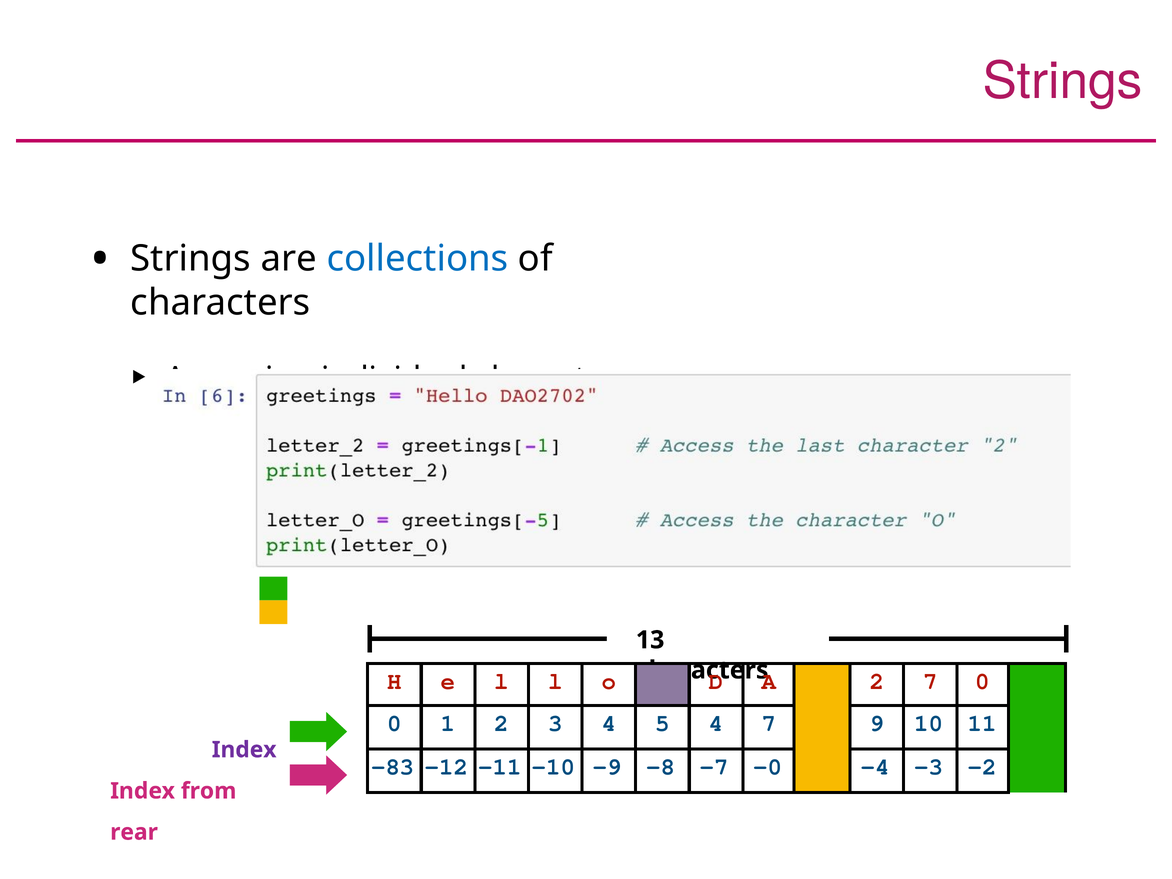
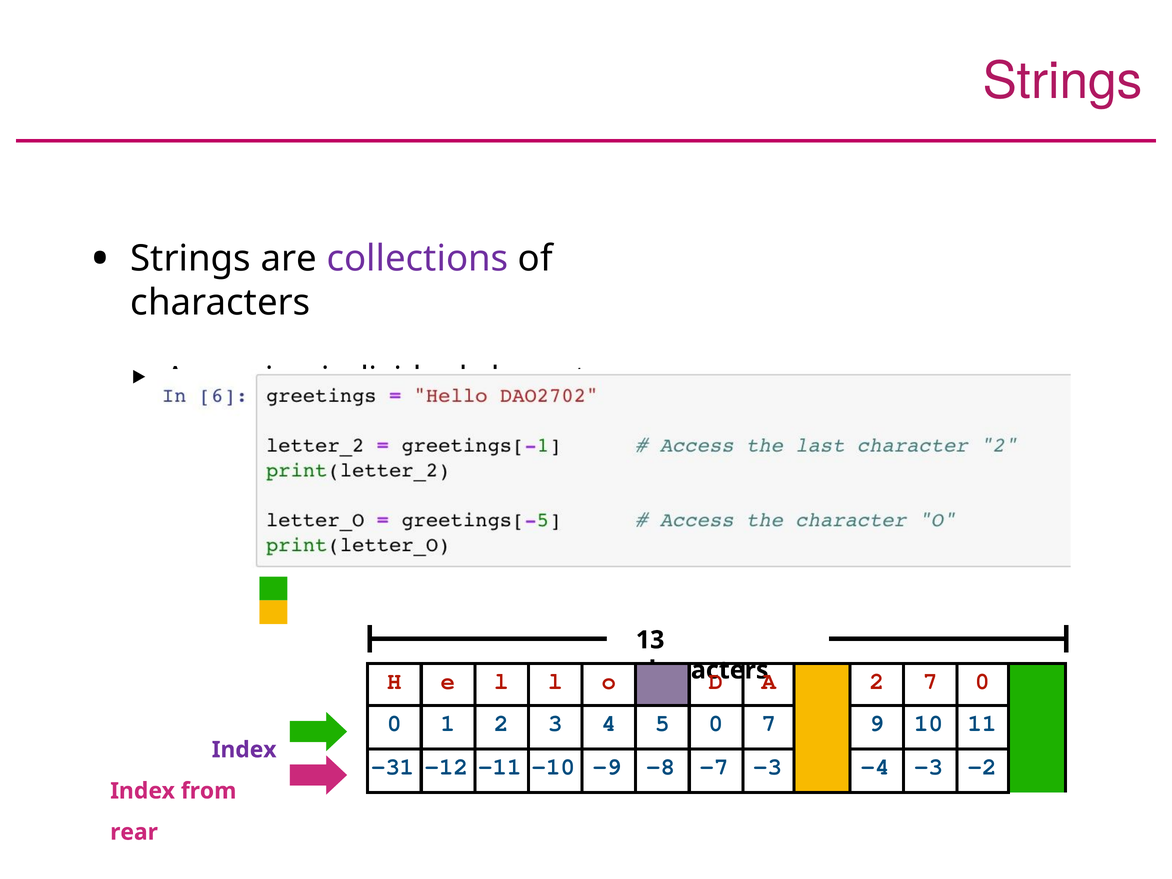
collections colour: blue -> purple
5 4: 4 -> 0
-83: -83 -> -31
-7 -0: -0 -> -3
